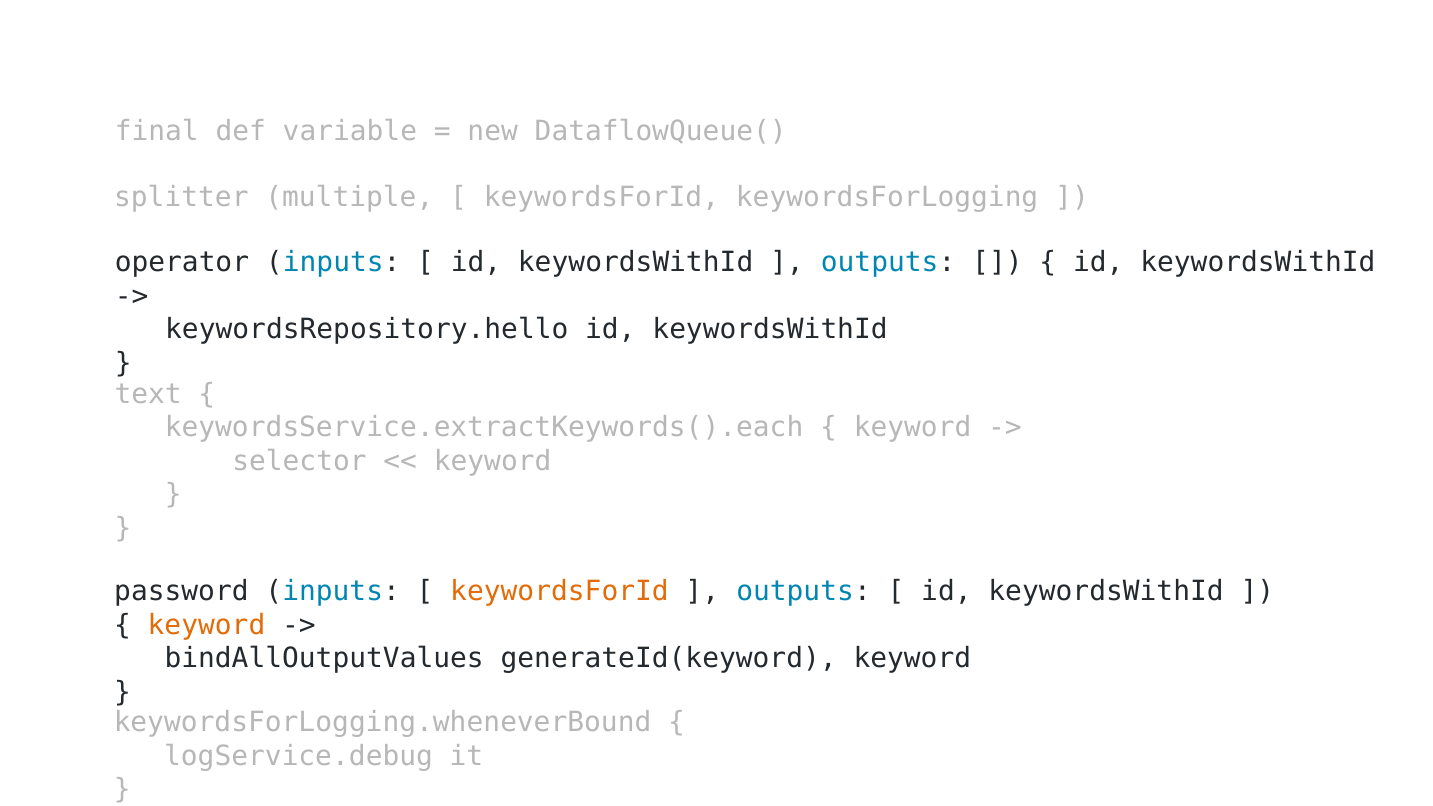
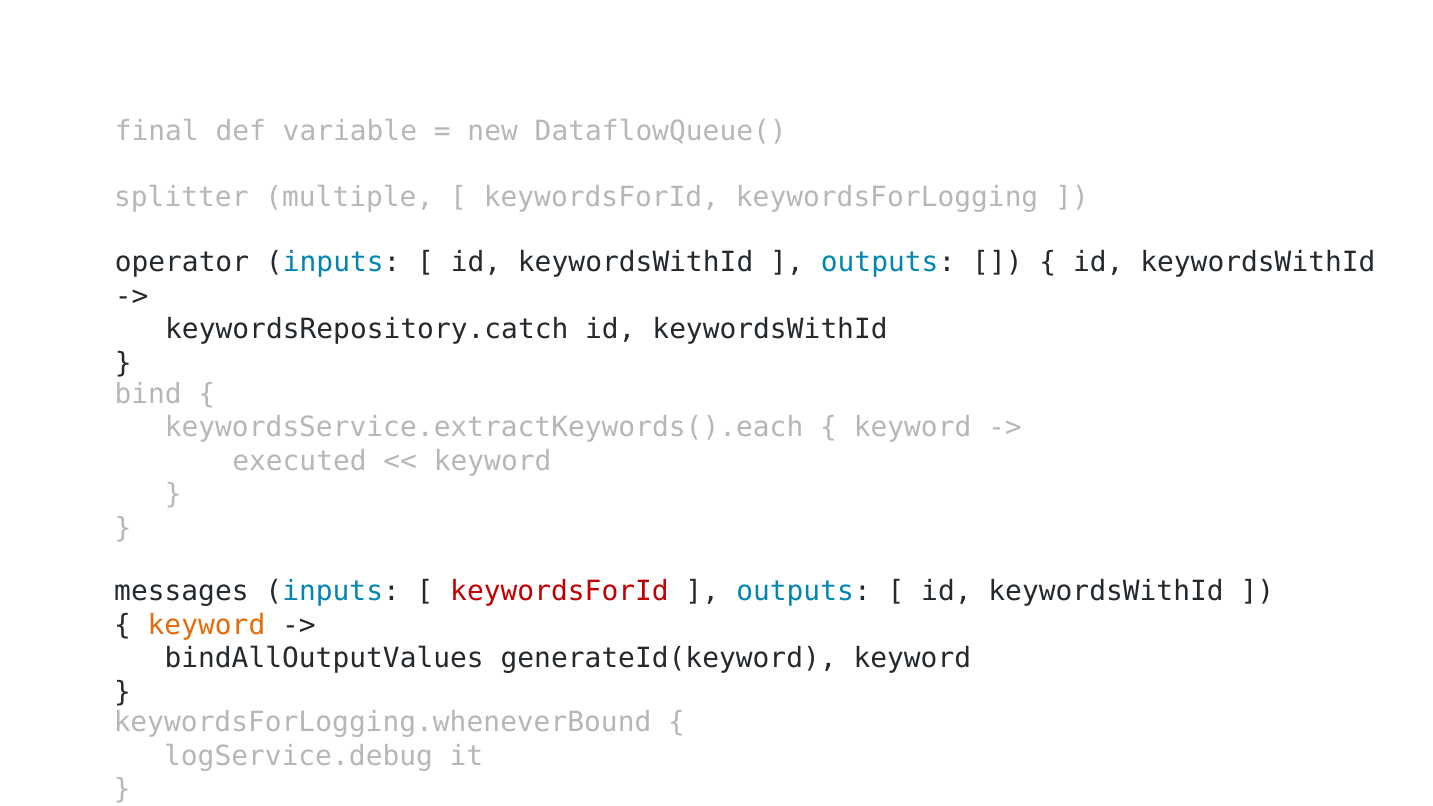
keywordsRepository.hello: keywordsRepository.hello -> keywordsRepository.catch
text: text -> bind
selector: selector -> executed
password: password -> messages
keywordsForId at (559, 592) colour: orange -> red
